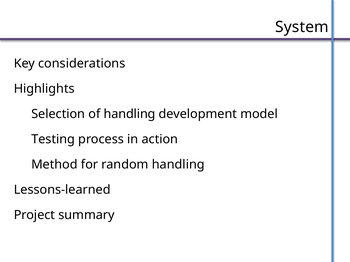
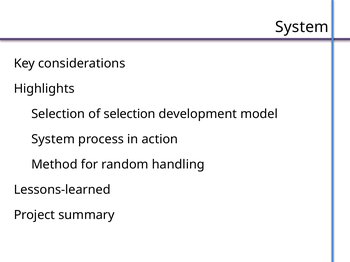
of handling: handling -> selection
Testing at (53, 139): Testing -> System
